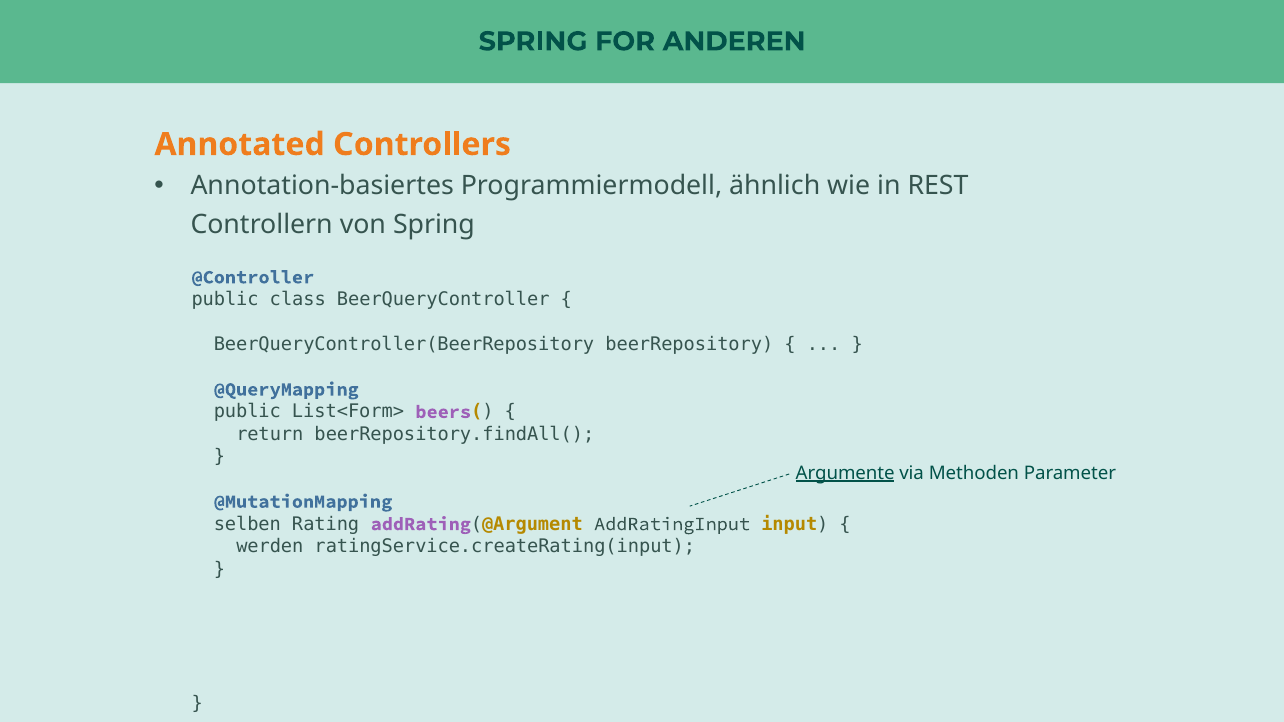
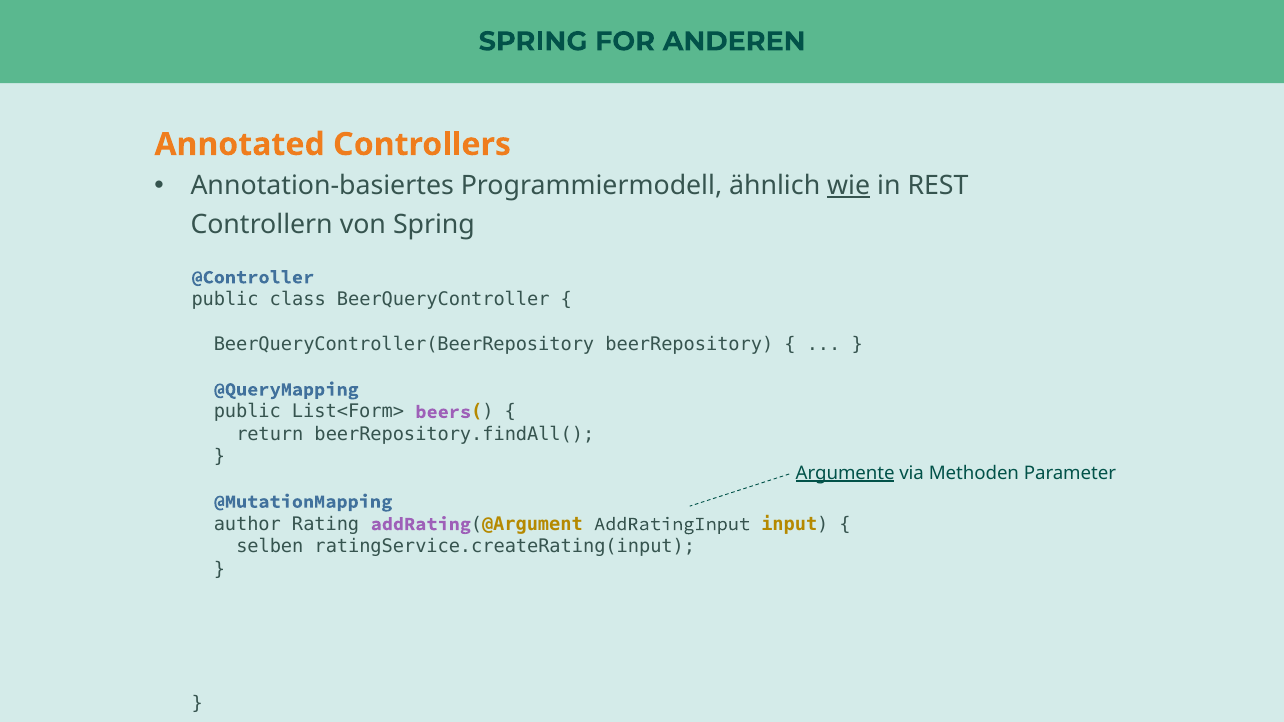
wie underline: none -> present
selben: selben -> author
werden: werden -> selben
